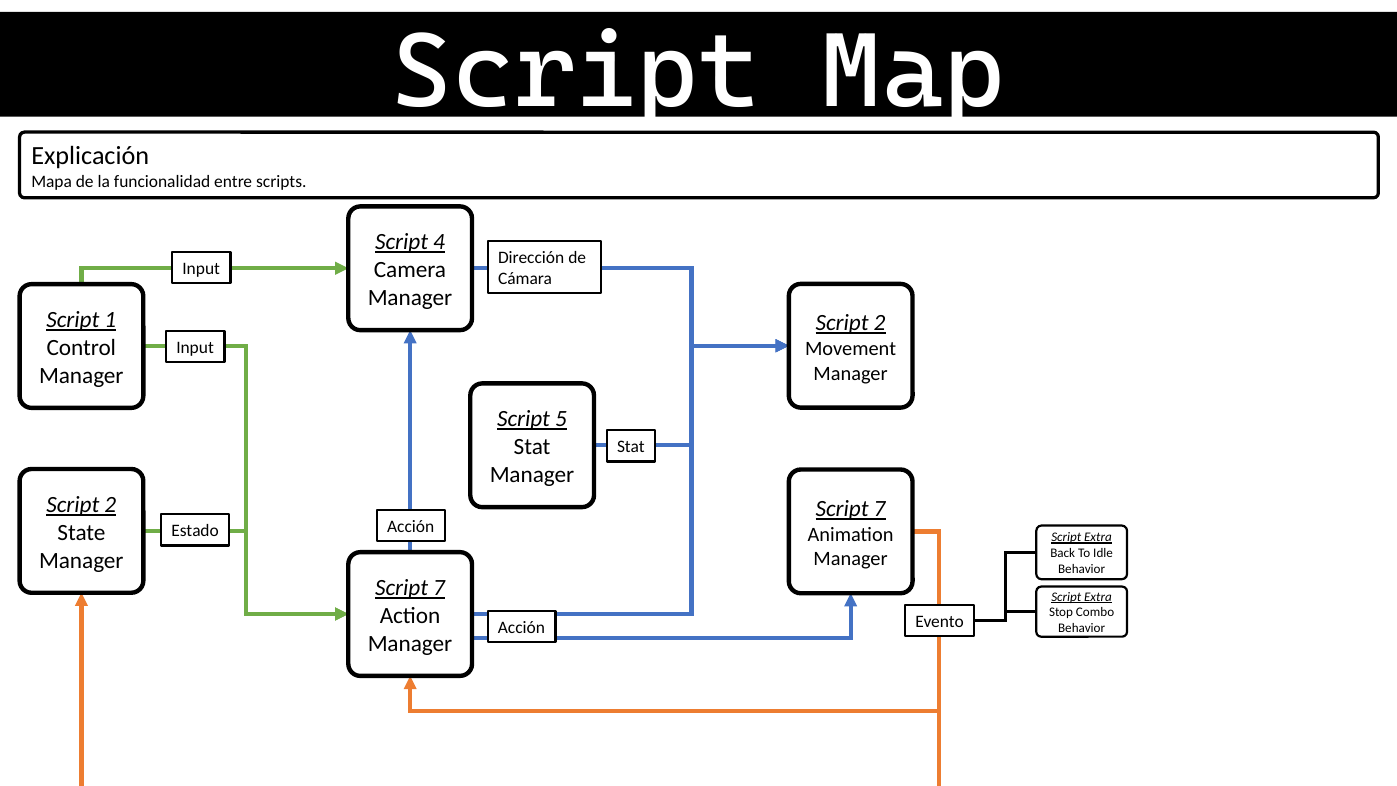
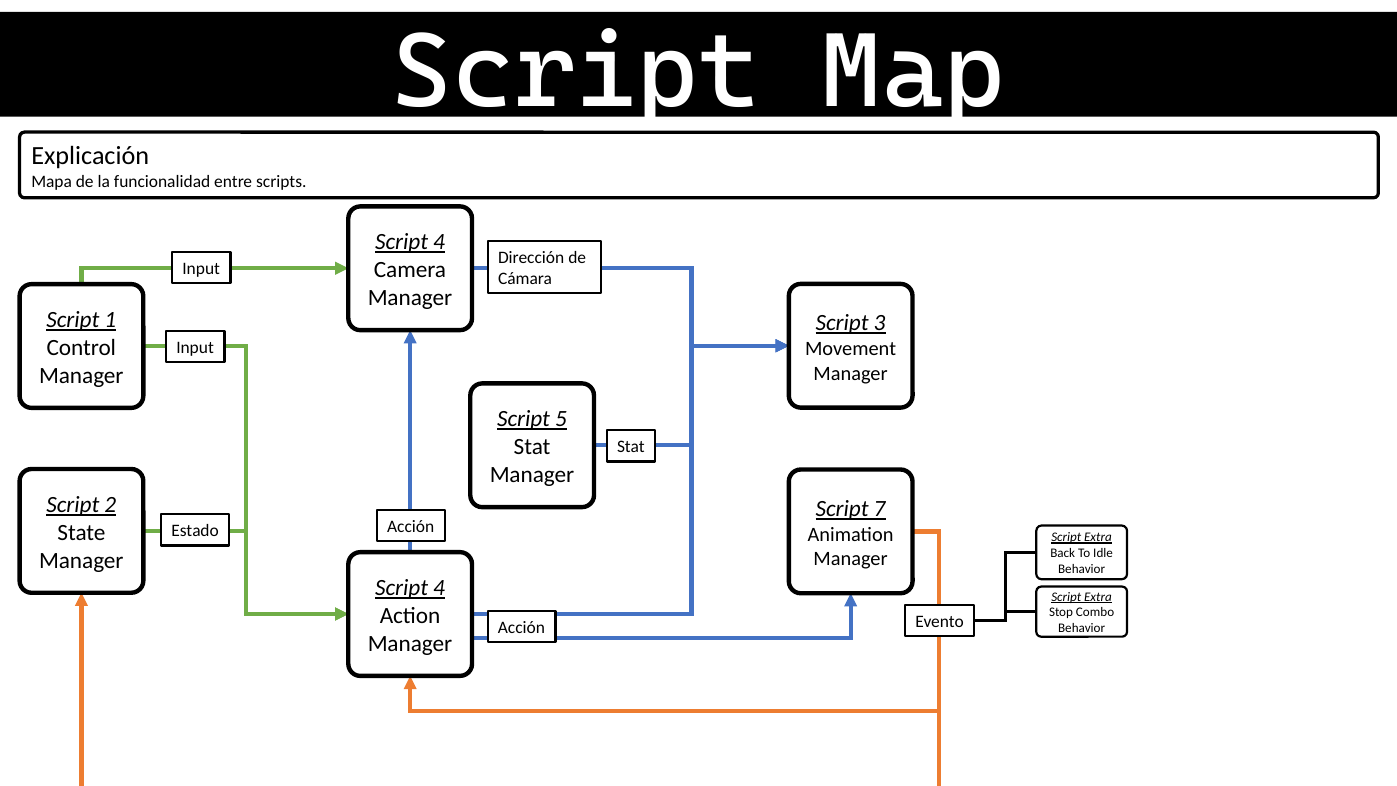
2 at (880, 323): 2 -> 3
7 at (439, 588): 7 -> 4
